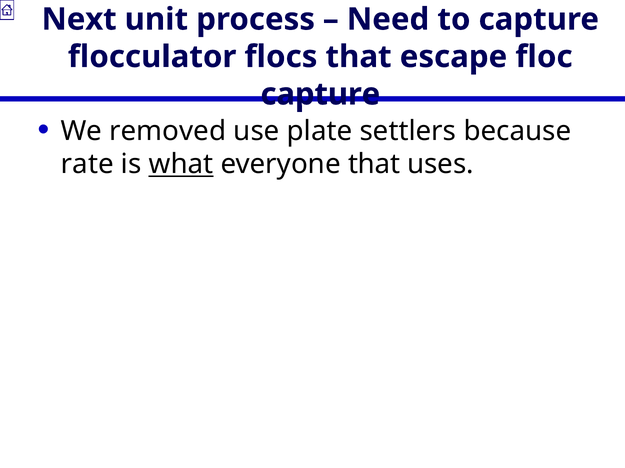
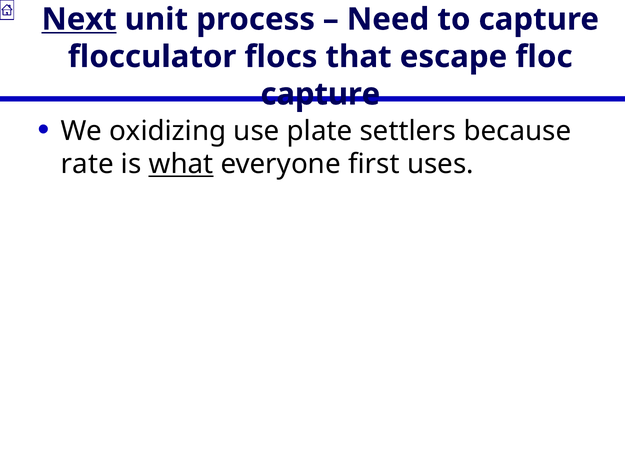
Next underline: none -> present
removed: removed -> oxidizing
everyone that: that -> first
